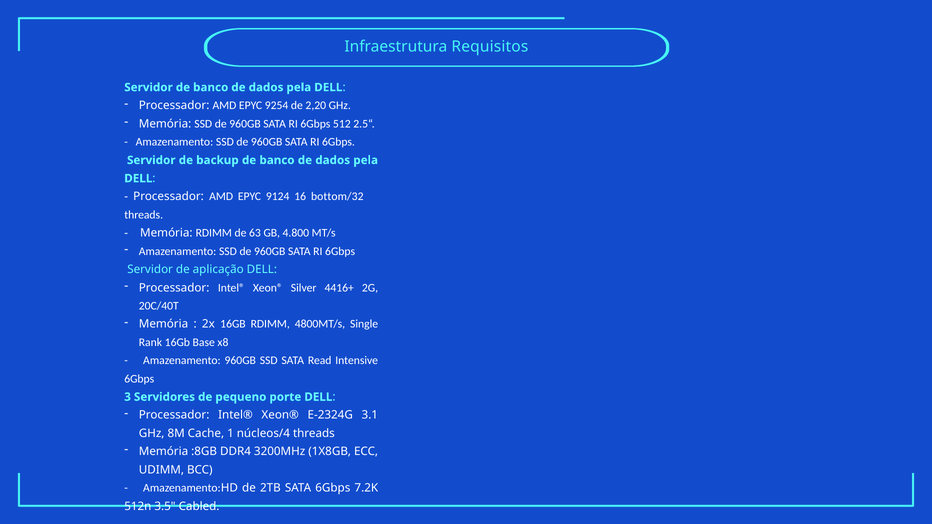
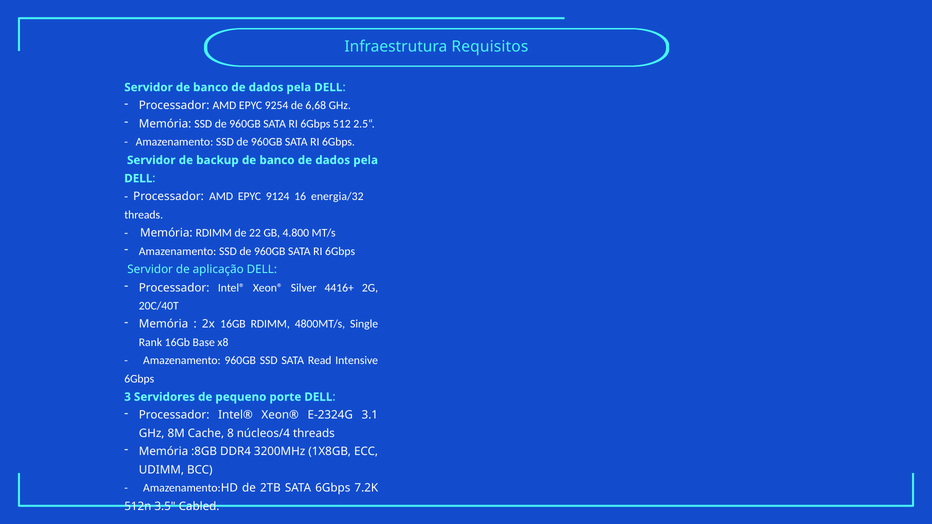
2,20: 2,20 -> 6,68
bottom/32: bottom/32 -> energia/32
63: 63 -> 22
1: 1 -> 8
